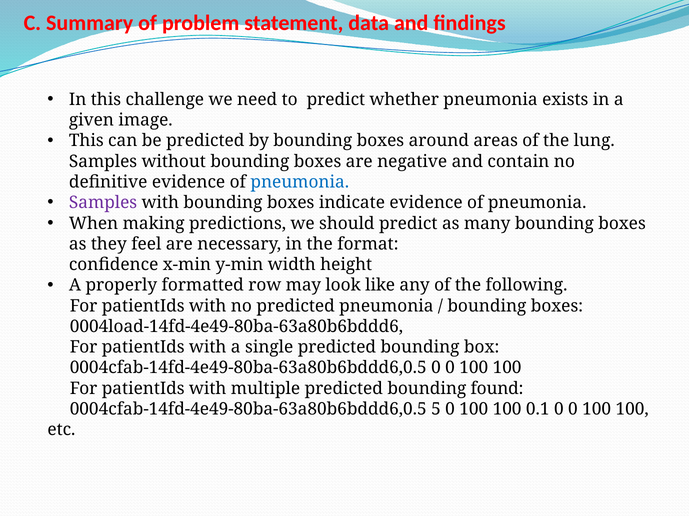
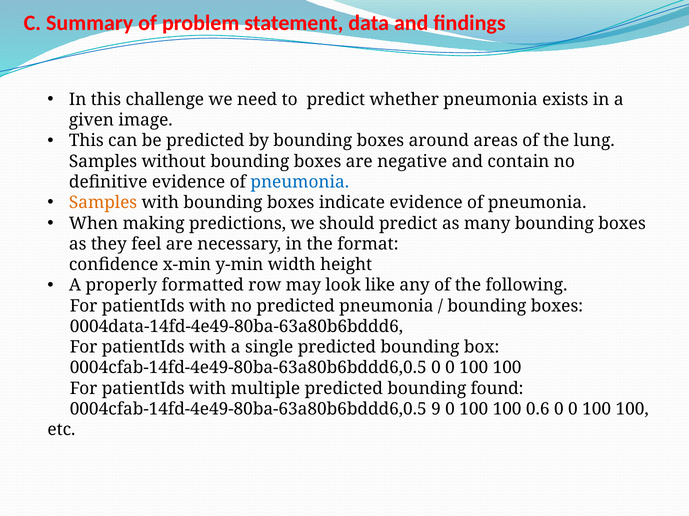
Samples at (103, 203) colour: purple -> orange
0004load-14fd-4e49-80ba-63a80b6bddd6: 0004load-14fd-4e49-80ba-63a80b6bddd6 -> 0004data-14fd-4e49-80ba-63a80b6bddd6
5: 5 -> 9
0.1: 0.1 -> 0.6
